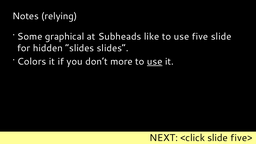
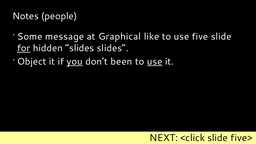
relying: relying -> people
graphical: graphical -> message
Subheads: Subheads -> Graphical
for underline: none -> present
Colors: Colors -> Object
you underline: none -> present
more: more -> been
